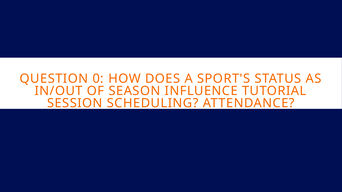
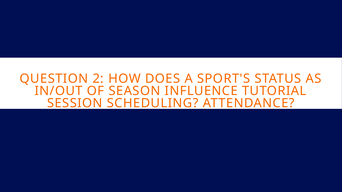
0: 0 -> 2
